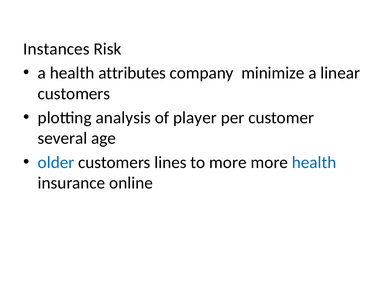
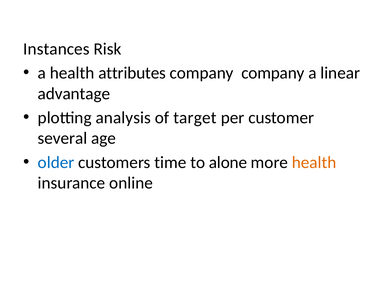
company minimize: minimize -> company
customers at (74, 94): customers -> advantage
player: player -> target
lines: lines -> time
to more: more -> alone
health at (314, 162) colour: blue -> orange
